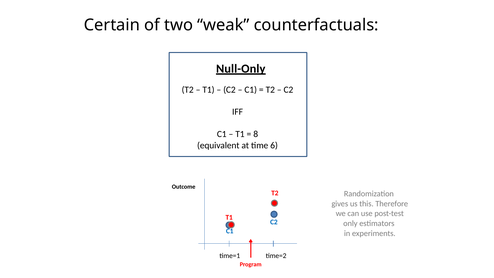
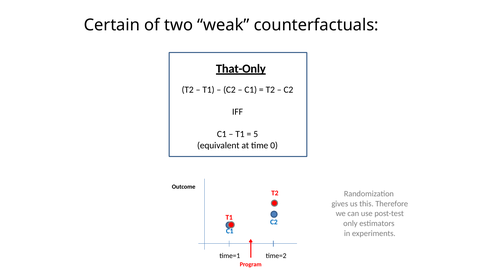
Null-Only: Null-Only -> That-Only
8: 8 -> 5
6: 6 -> 0
